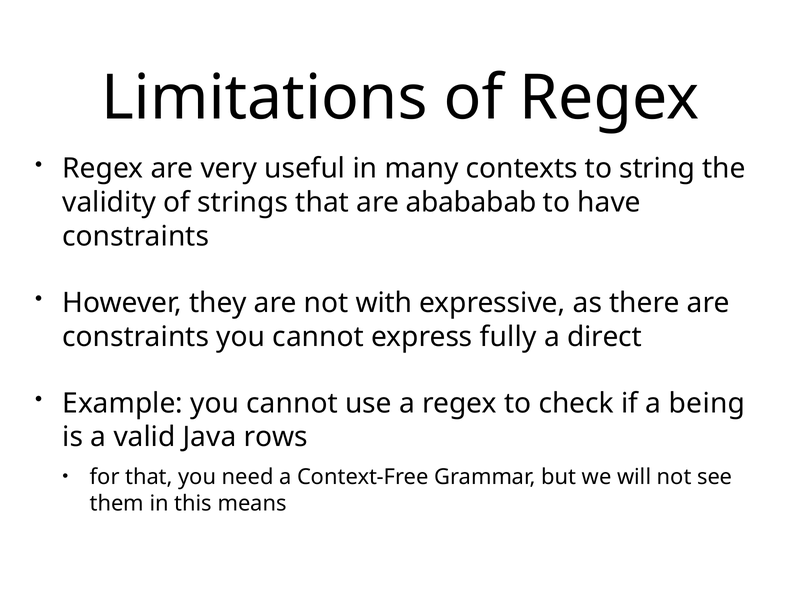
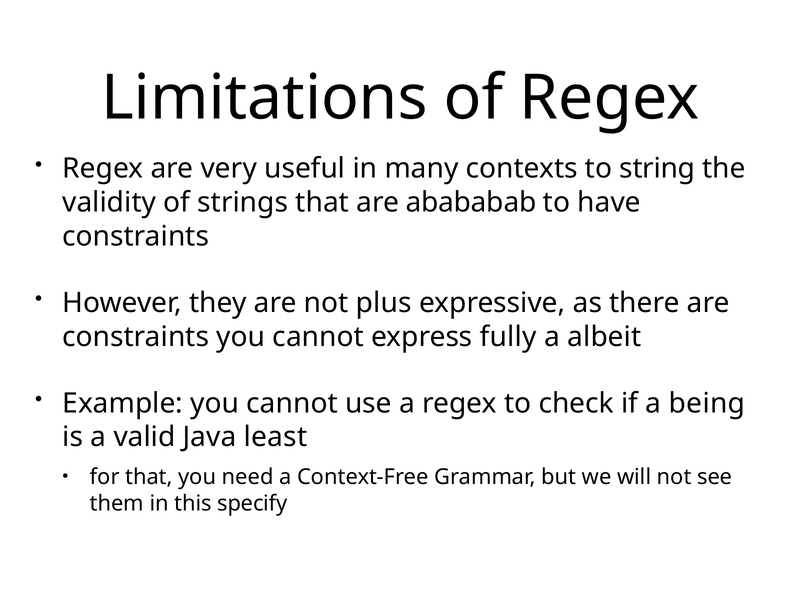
with: with -> plus
direct: direct -> albeit
rows: rows -> least
means: means -> specify
